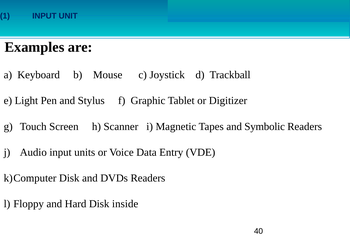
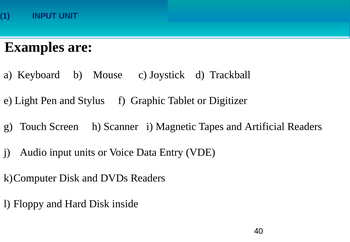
Symbolic: Symbolic -> Artificial
